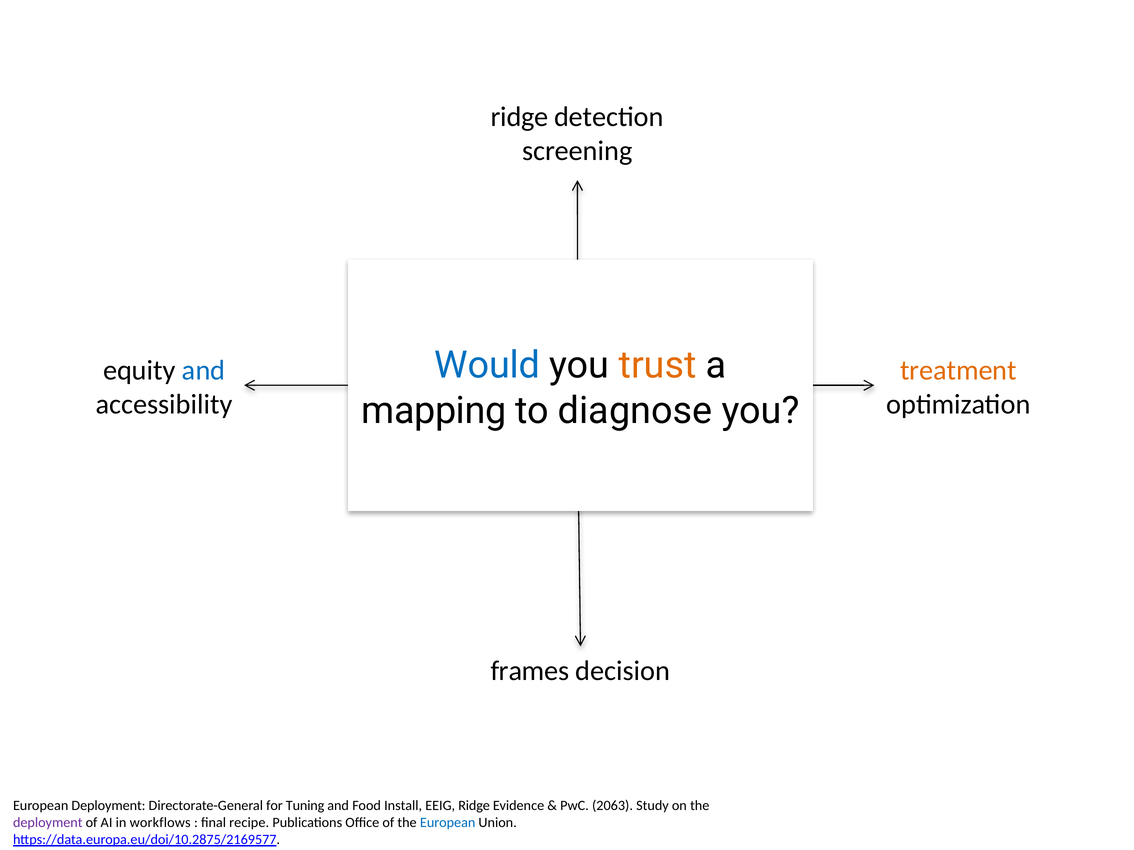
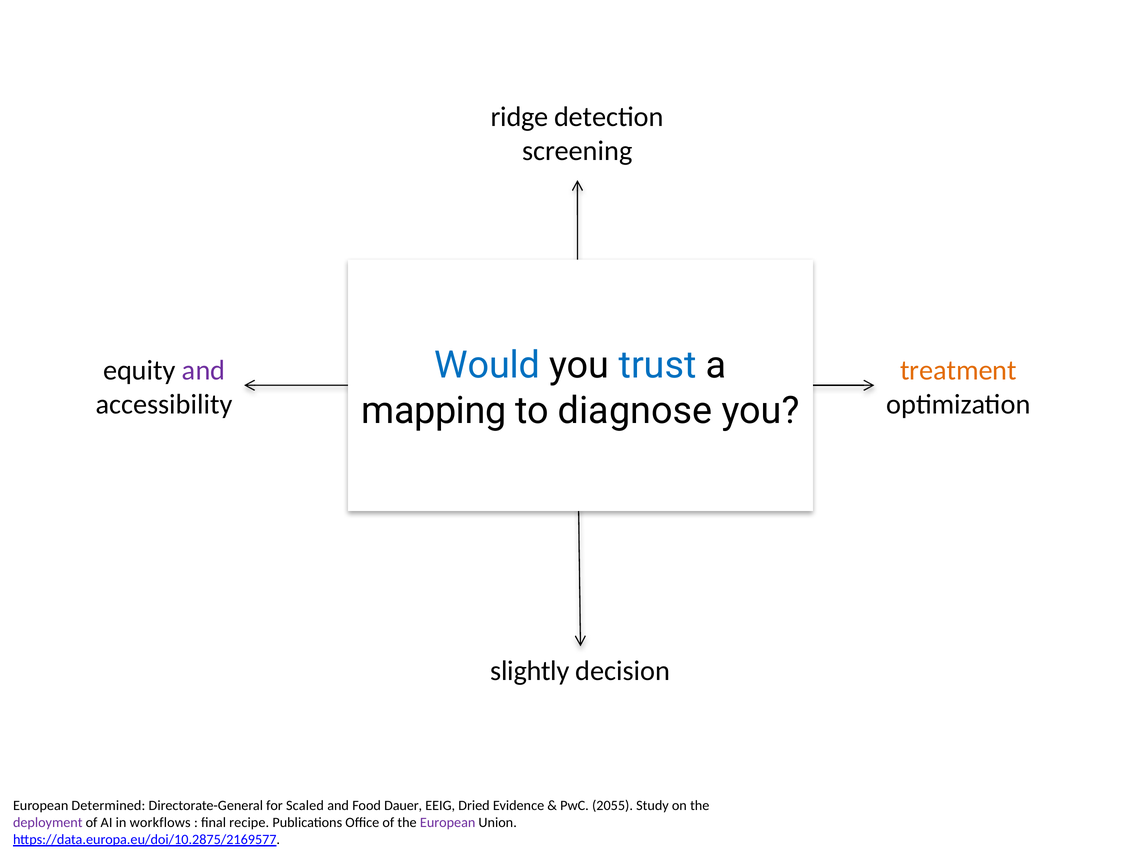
trust colour: orange -> blue
and at (204, 370) colour: blue -> purple
frames: frames -> slightly
European Deployment: Deployment -> Determined
Tuning: Tuning -> Scaled
Install: Install -> Dauer
EEIG Ridge: Ridge -> Dried
2063: 2063 -> 2055
European at (448, 823) colour: blue -> purple
